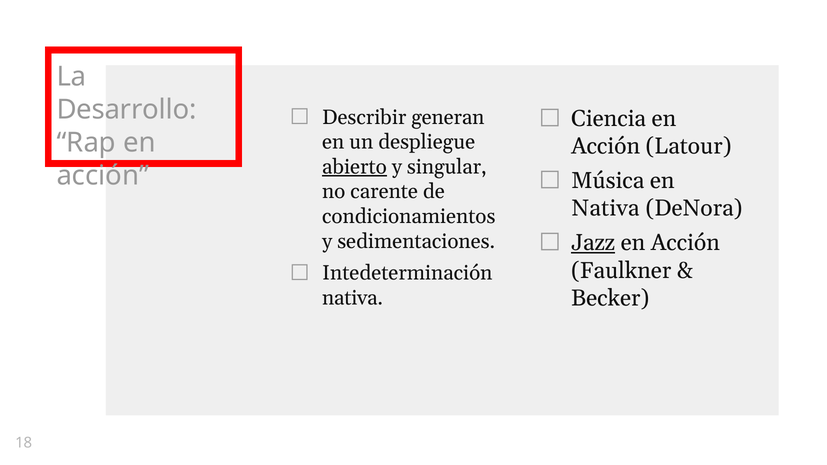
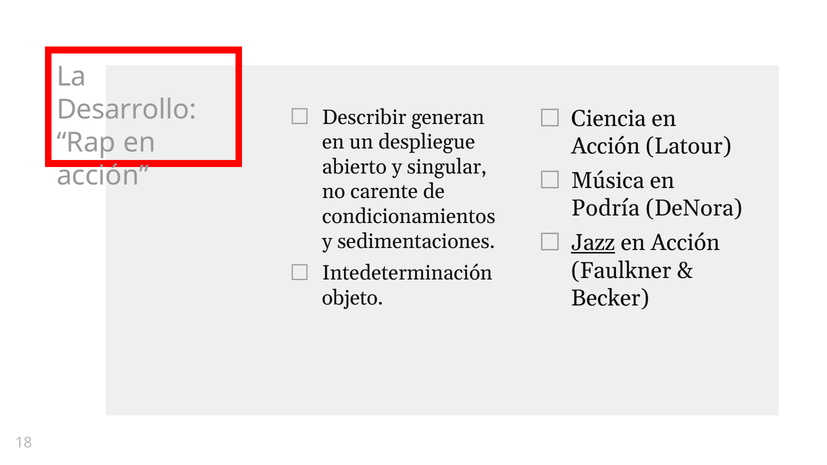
abierto underline: present -> none
Nativa at (606, 209): Nativa -> Podría
nativa at (353, 298): nativa -> objeto
